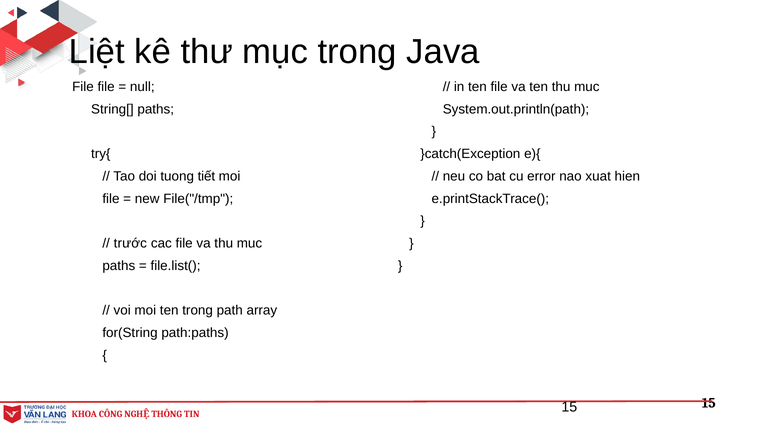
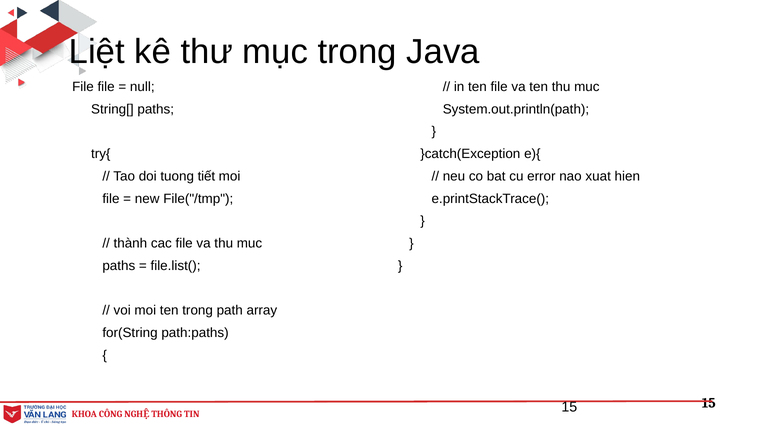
trước: trước -> thành
